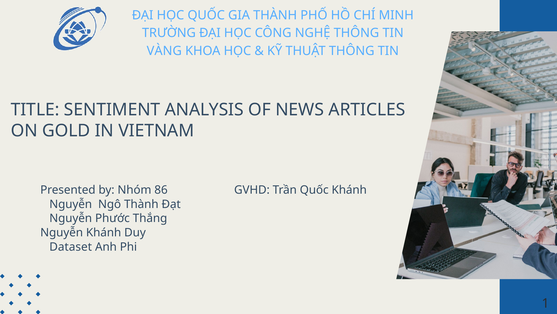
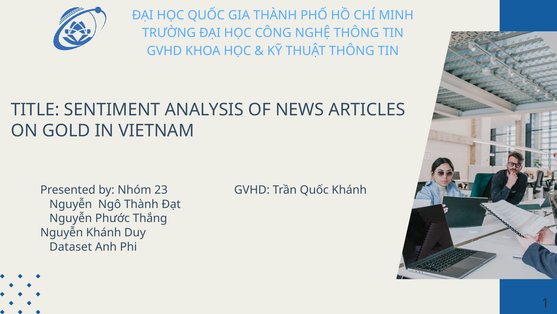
VÀNG at (164, 51): VÀNG -> GVHD
86: 86 -> 23
